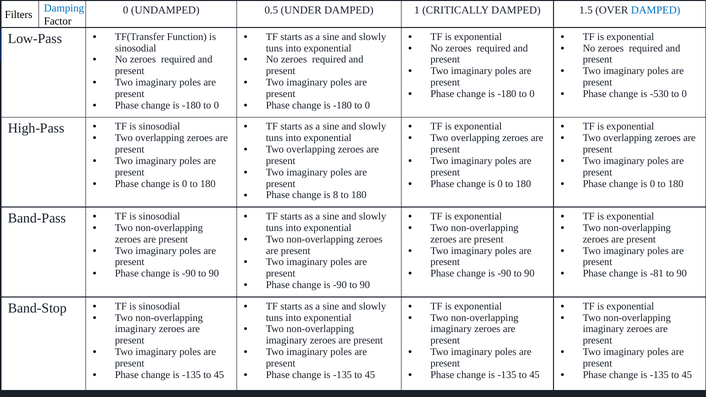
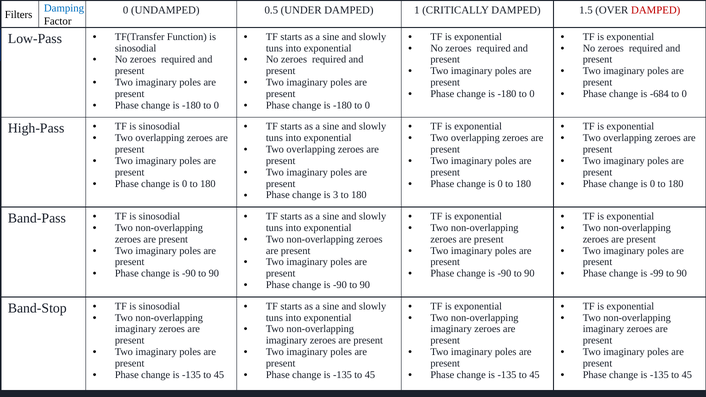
DAMPED at (656, 10) colour: blue -> red
-530: -530 -> -684
8: 8 -> 3
-81: -81 -> -99
